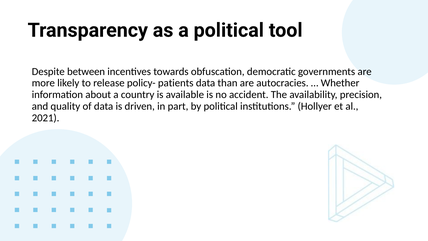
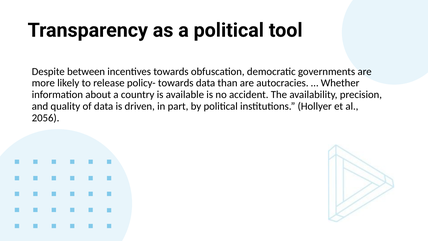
policy- patients: patients -> towards
2021: 2021 -> 2056
